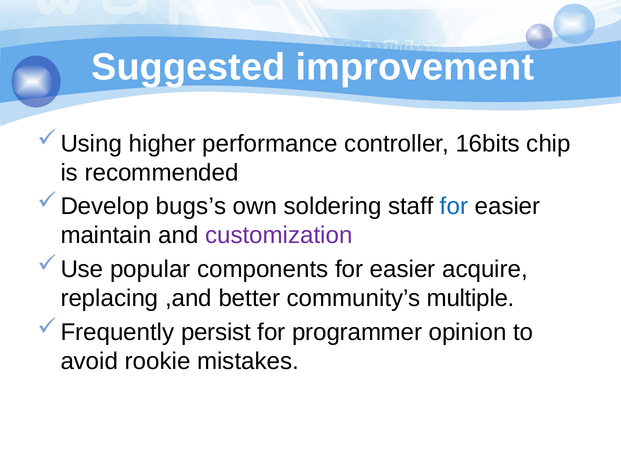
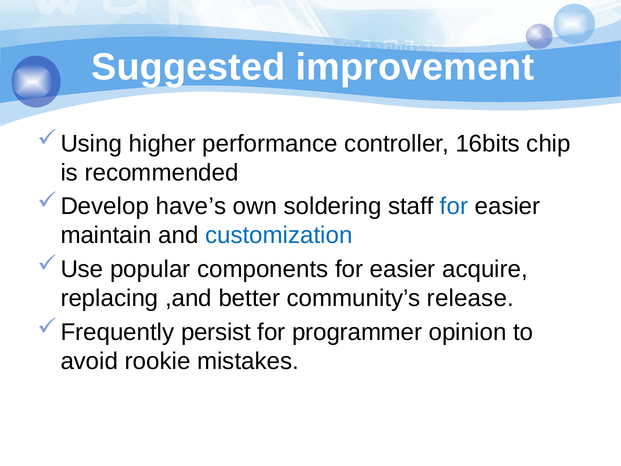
bugs’s: bugs’s -> have’s
customization colour: purple -> blue
multiple: multiple -> release
